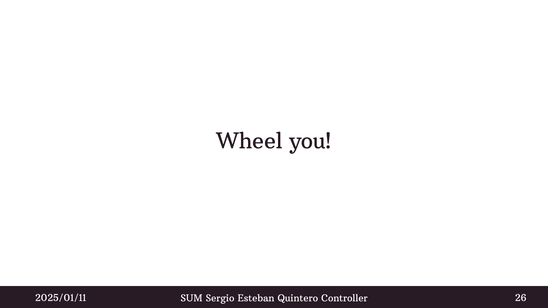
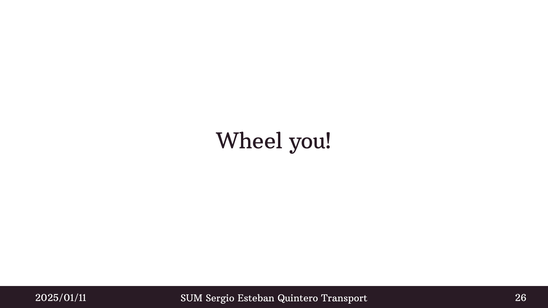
Controller: Controller -> Transport
